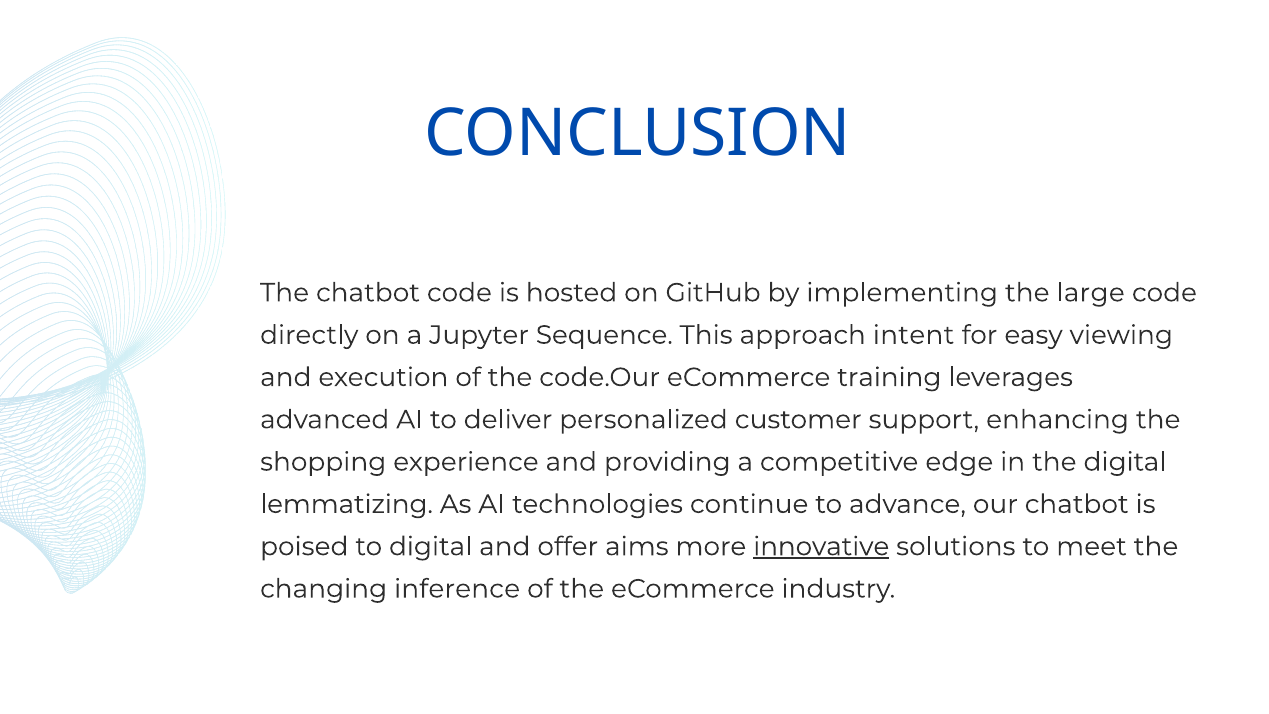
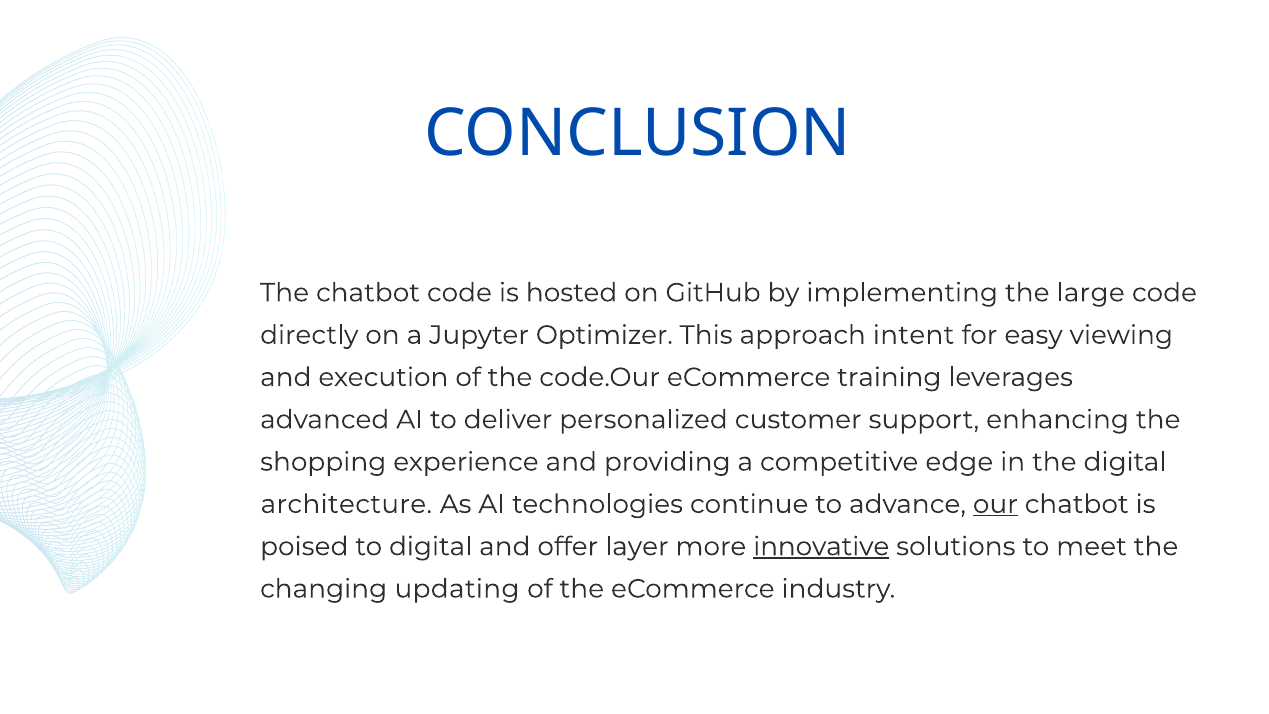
Sequence: Sequence -> Optimizer
lemmatizing: lemmatizing -> architecture
our underline: none -> present
aims: aims -> layer
inference: inference -> updating
